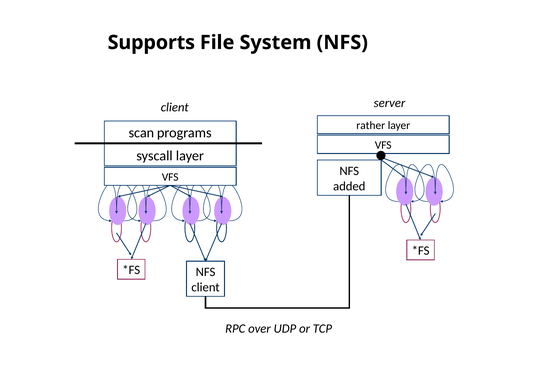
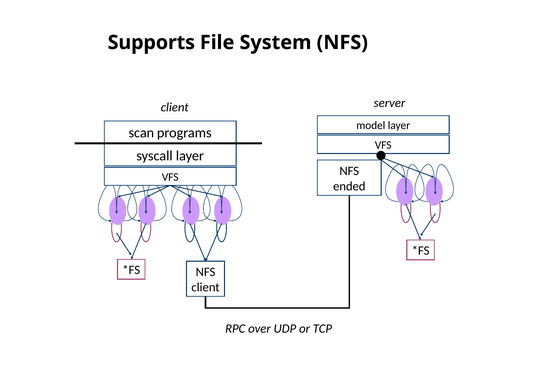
rather: rather -> model
added: added -> ended
